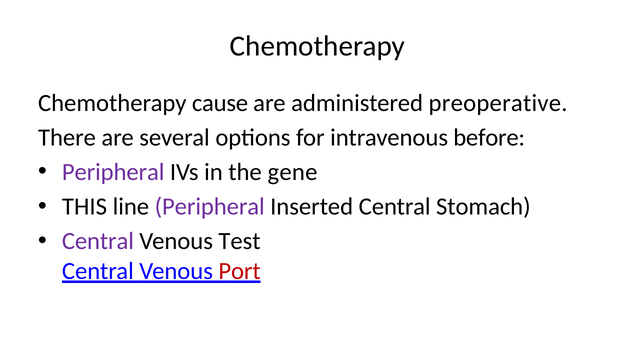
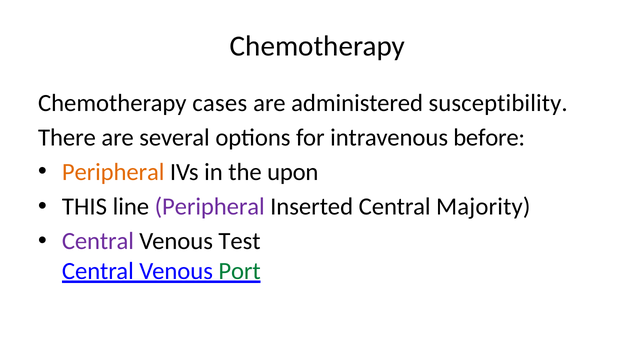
cause: cause -> cases
preoperative: preoperative -> susceptibility
Peripheral at (113, 172) colour: purple -> orange
gene: gene -> upon
Stomach: Stomach -> Majority
Port colour: red -> green
